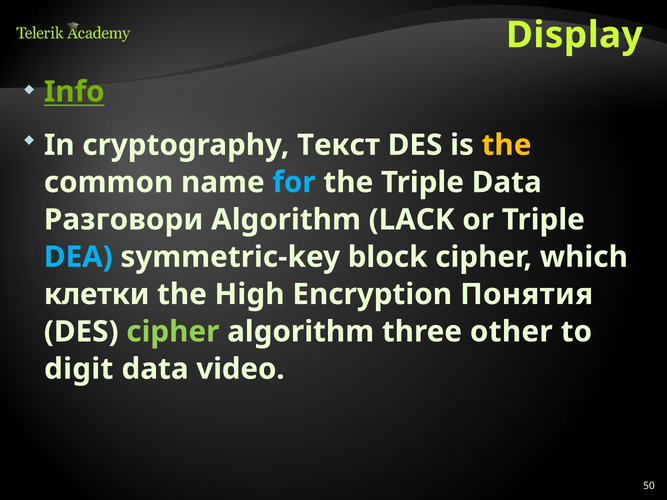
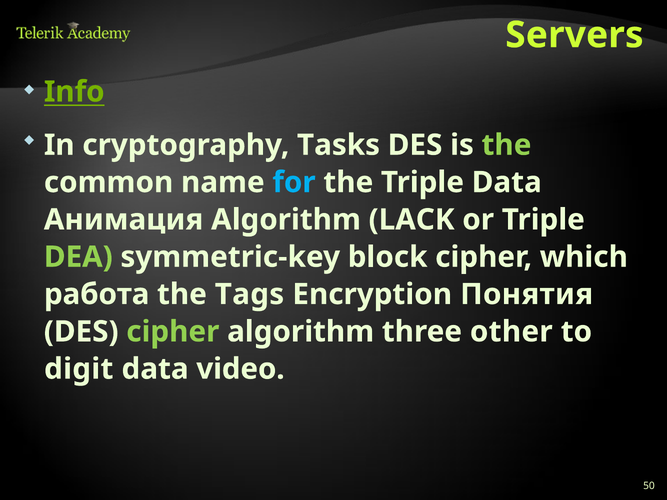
Display: Display -> Servers
Текст: Текст -> Tasks
the at (506, 145) colour: yellow -> light green
Разговори: Разговори -> Анимация
DEA colour: light blue -> light green
клетки: клетки -> работа
High: High -> Tags
